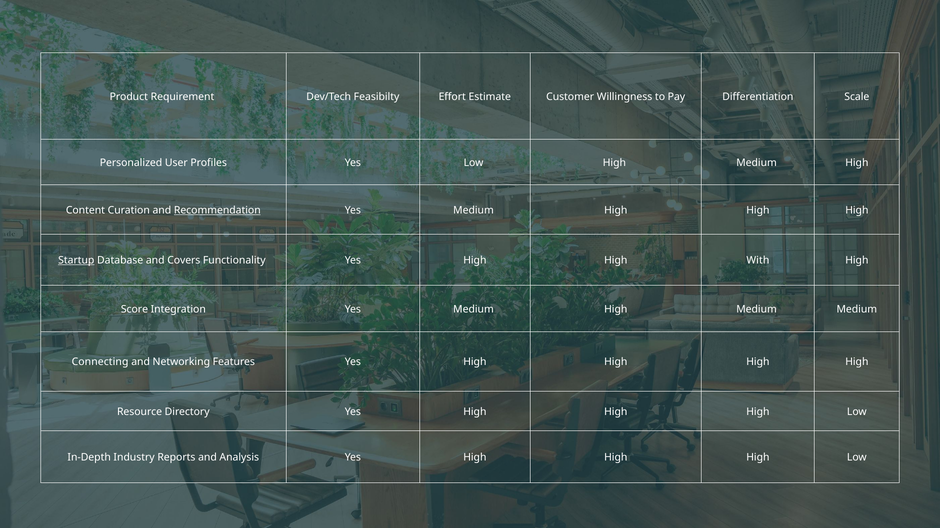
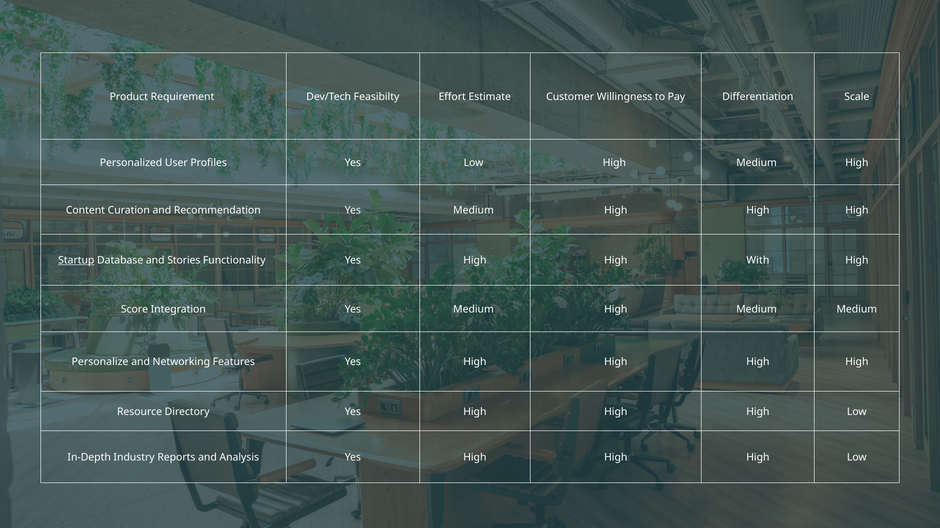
Recommendation underline: present -> none
Covers: Covers -> Stories
Connecting: Connecting -> Personalize
